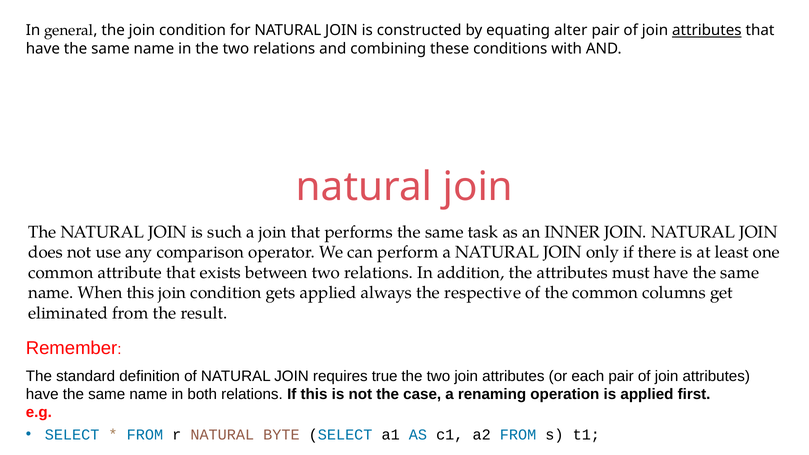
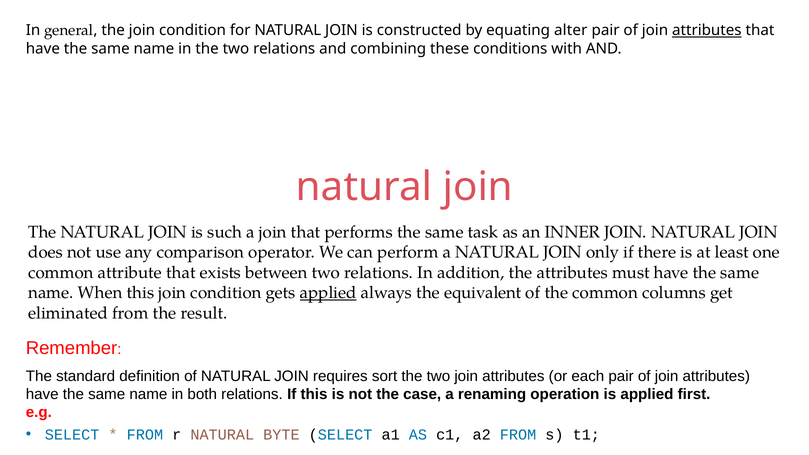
applied at (328, 293) underline: none -> present
respective: respective -> equivalent
true: true -> sort
